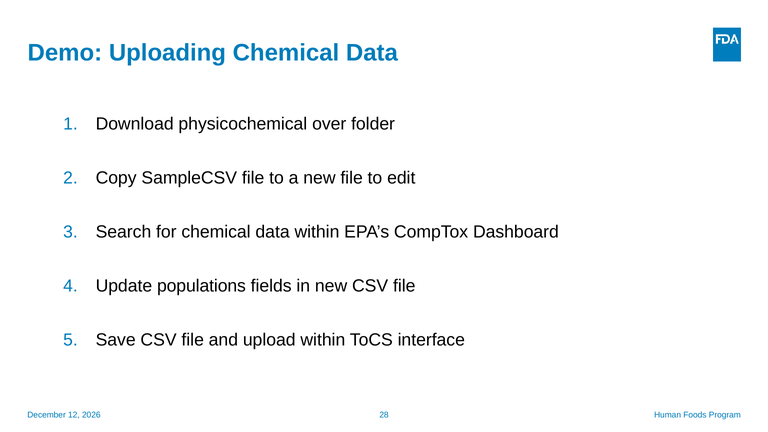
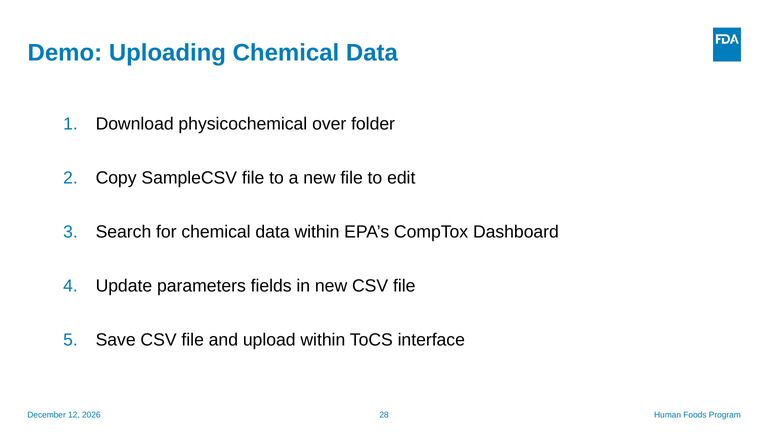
populations: populations -> parameters
